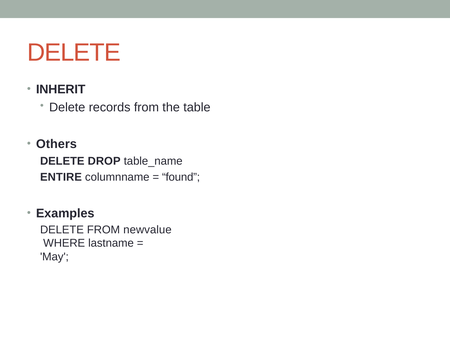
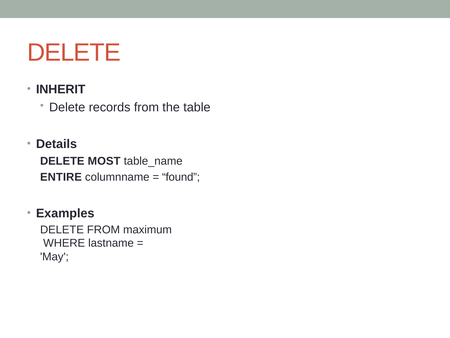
Others: Others -> Details
DROP: DROP -> MOST
newvalue: newvalue -> maximum
